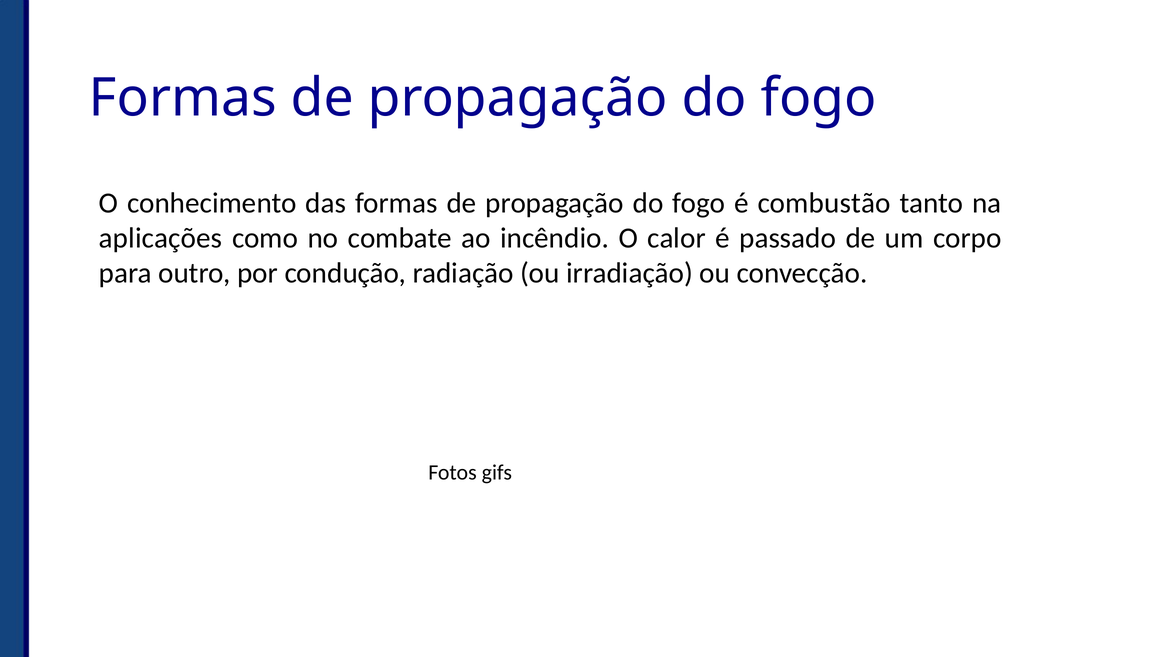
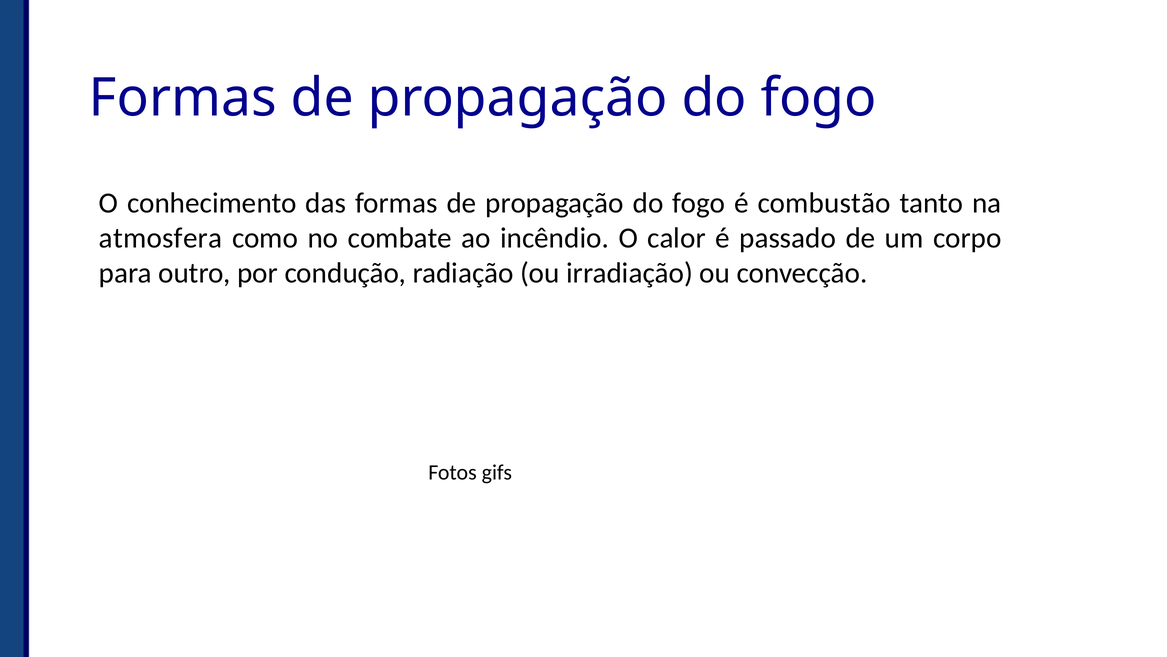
aplicações: aplicações -> atmosfera
